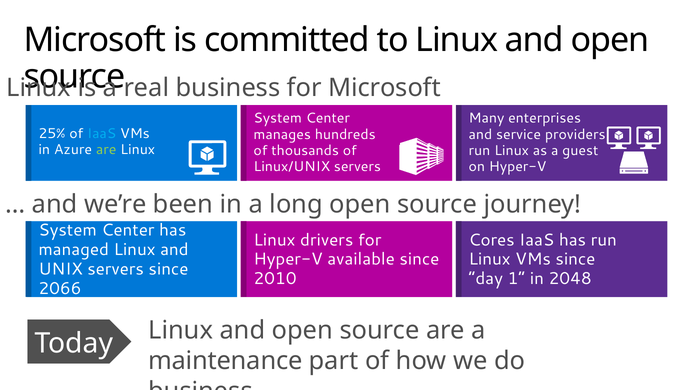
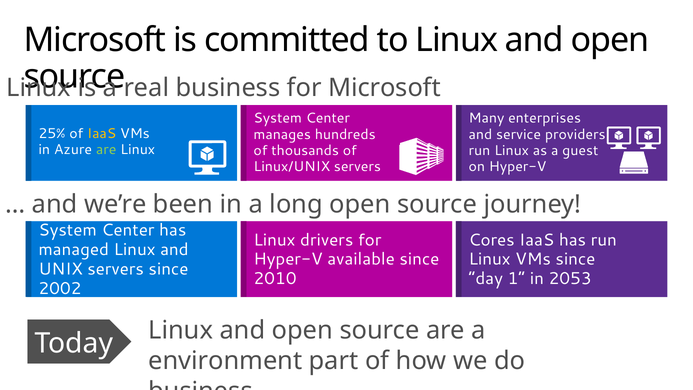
IaaS at (102, 133) colour: light blue -> yellow
2048: 2048 -> 2053
2066: 2066 -> 2002
maintenance: maintenance -> environment
